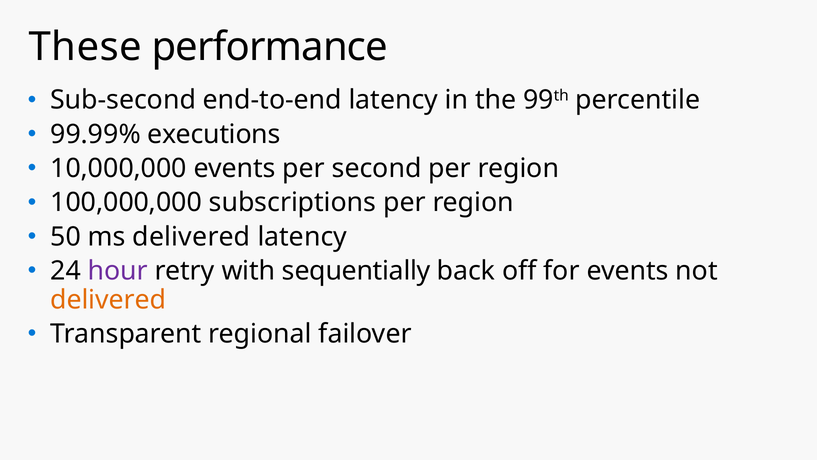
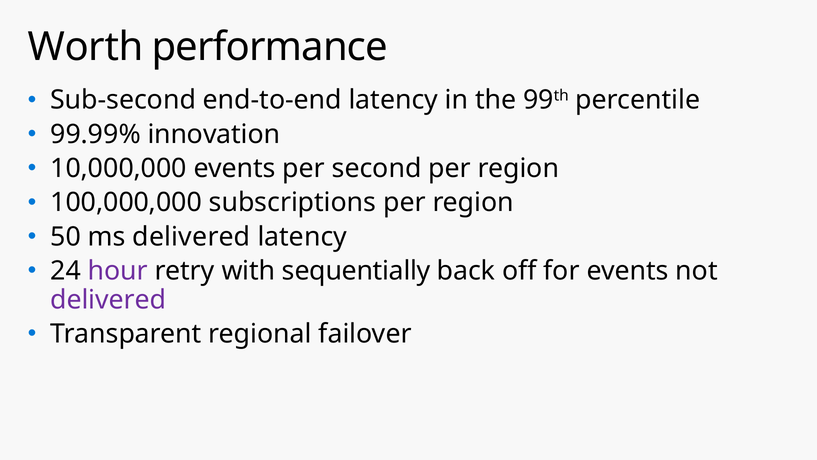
These: These -> Worth
executions: executions -> innovation
delivered at (108, 300) colour: orange -> purple
